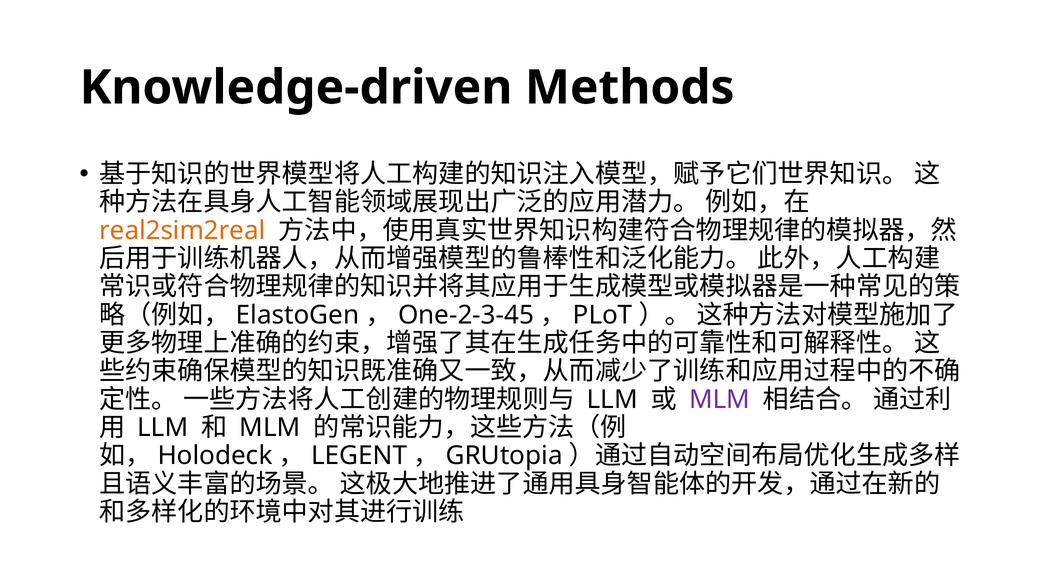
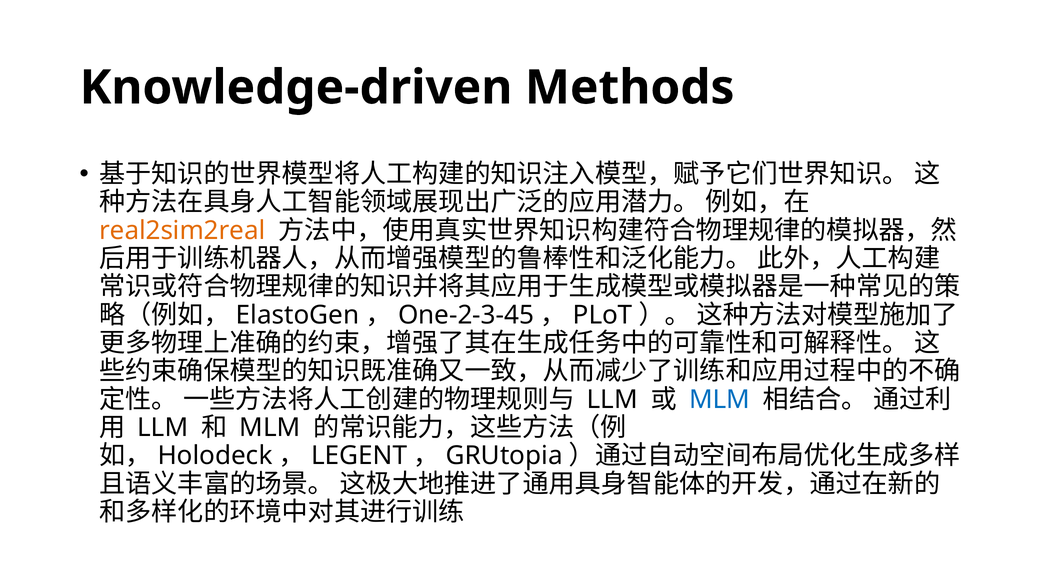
MLM at (720, 400) colour: purple -> blue
